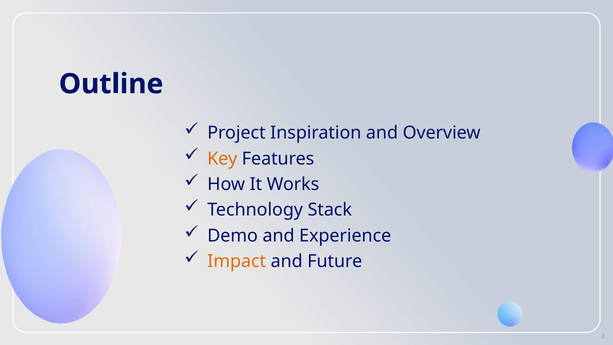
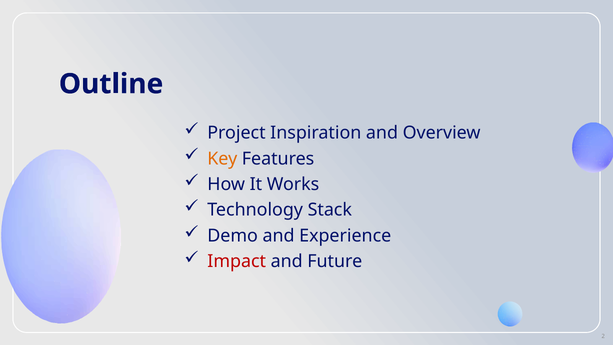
Impact colour: orange -> red
